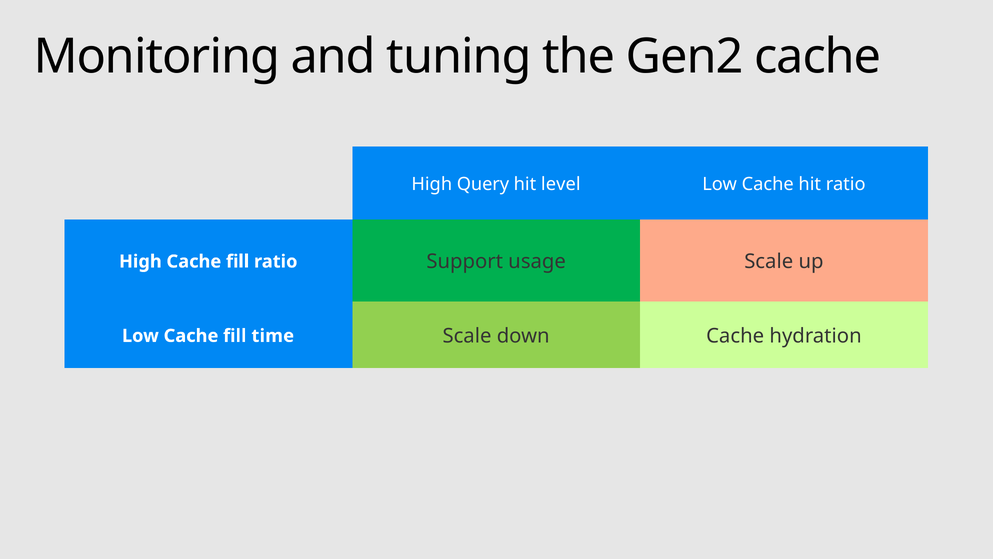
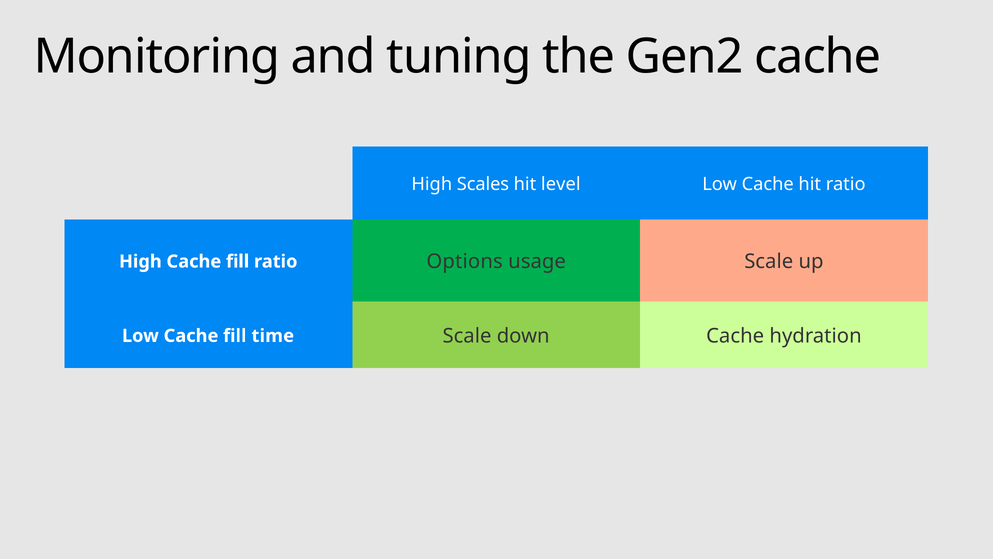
Query: Query -> Scales
Support: Support -> Options
